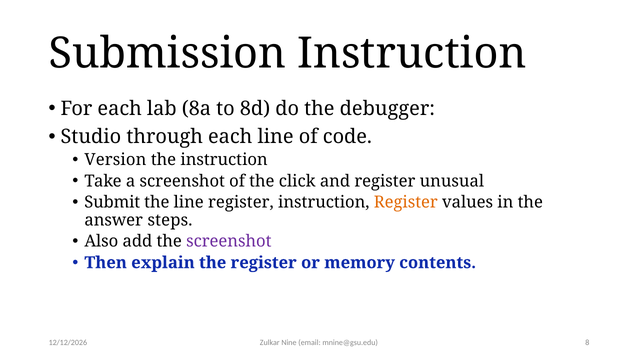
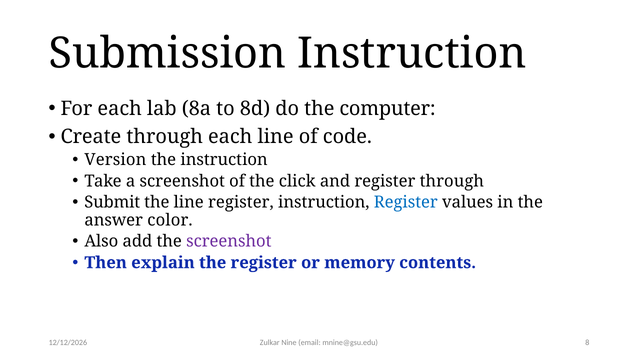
debugger: debugger -> computer
Studio: Studio -> Create
register unusual: unusual -> through
Register at (406, 202) colour: orange -> blue
steps: steps -> color
